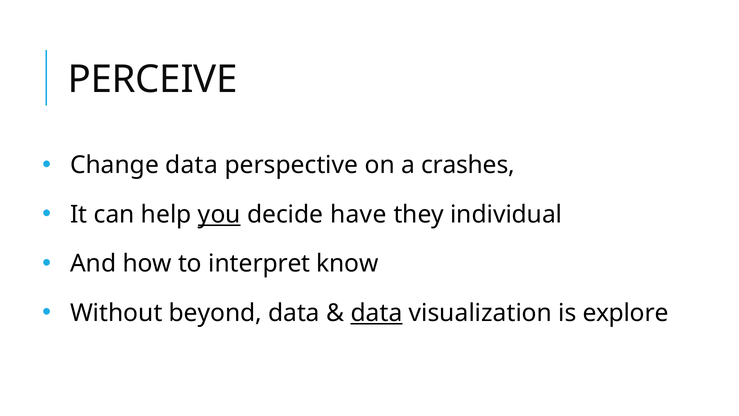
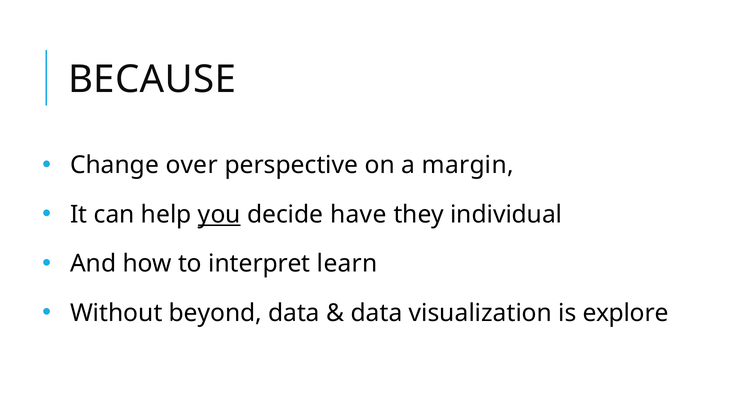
PERCEIVE: PERCEIVE -> BECAUSE
Change data: data -> over
crashes: crashes -> margin
know: know -> learn
data at (377, 313) underline: present -> none
